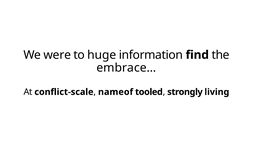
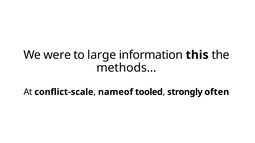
huge: huge -> large
find: find -> this
embrace…: embrace… -> methods…
living: living -> often
